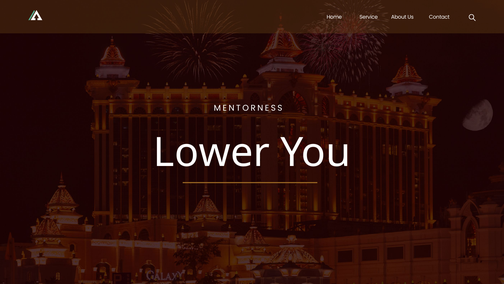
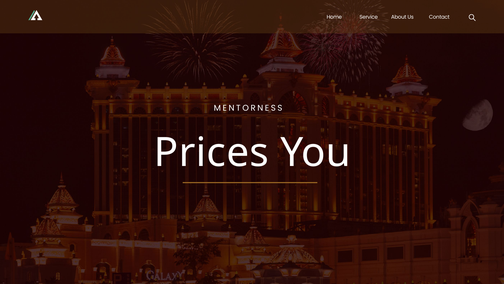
Lower: Lower -> Prices
